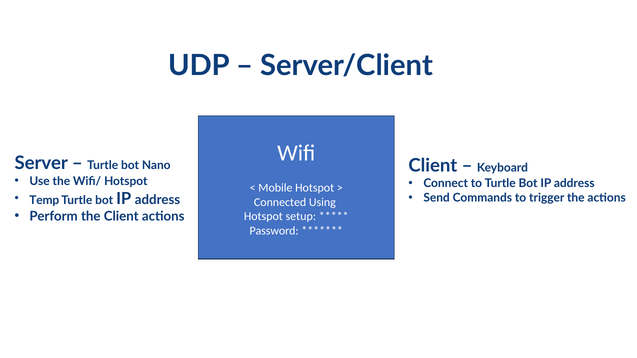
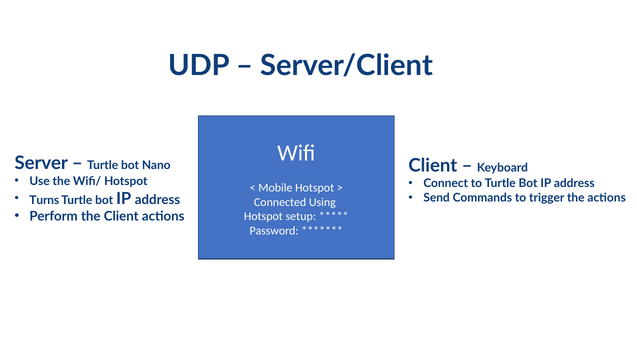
Temp: Temp -> Turns
